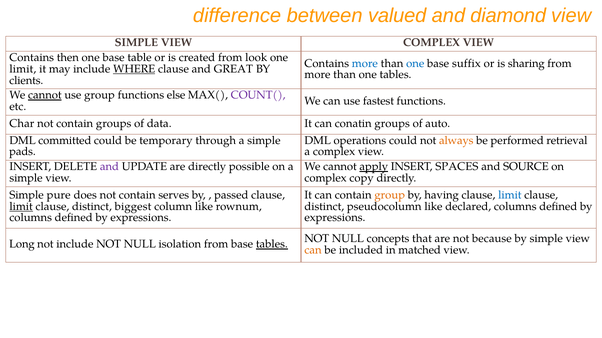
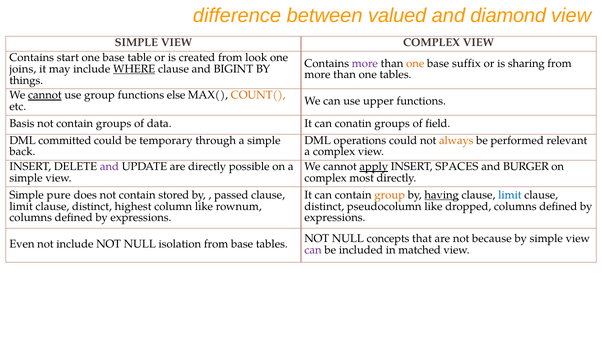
then: then -> start
more at (365, 63) colour: blue -> purple
one at (415, 63) colour: blue -> orange
limit at (23, 69): limit -> joins
GREAT: GREAT -> BIGINT
clients: clients -> things
COUNT( colour: purple -> orange
fastest: fastest -> upper
Char: Char -> Basis
auto: auto -> field
retrieval: retrieval -> relevant
pads: pads -> back
SOURCE: SOURCE -> BURGER
copy: copy -> most
serves: serves -> stored
having underline: none -> present
limit at (21, 207) underline: present -> none
biggest: biggest -> highest
declared: declared -> dropped
Long: Long -> Even
tables at (272, 245) underline: present -> none
can at (313, 250) colour: orange -> purple
